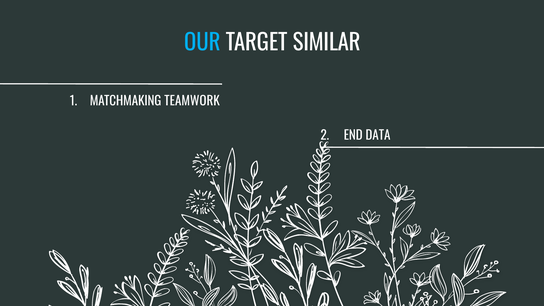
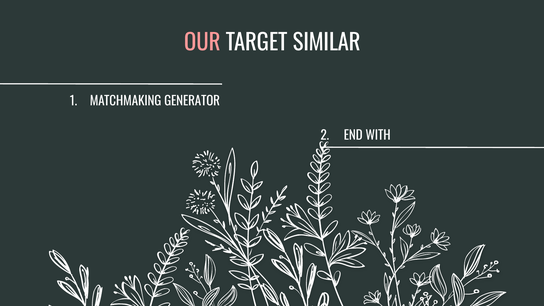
OUR colour: light blue -> pink
TEAMWORK: TEAMWORK -> GENERATOR
DATA: DATA -> WITH
